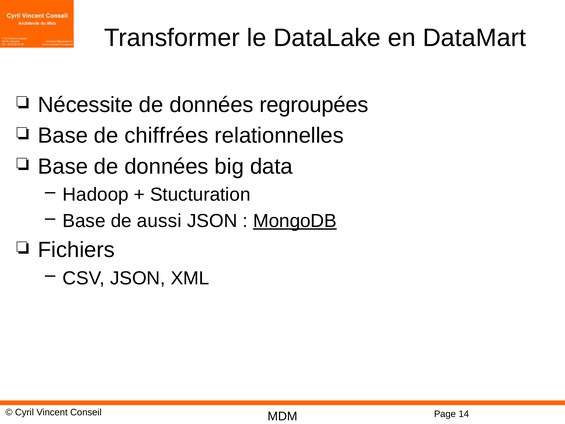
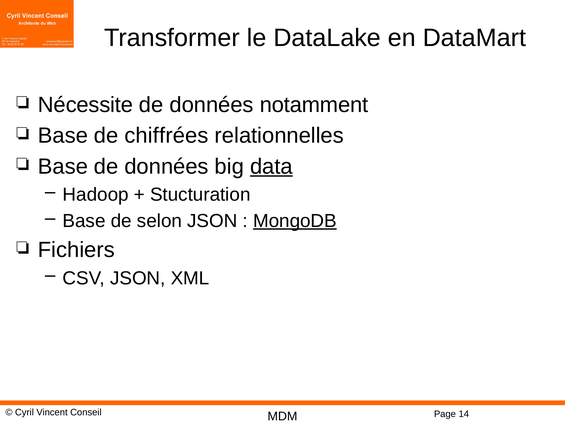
regroupées: regroupées -> notamment
data underline: none -> present
aussi: aussi -> selon
